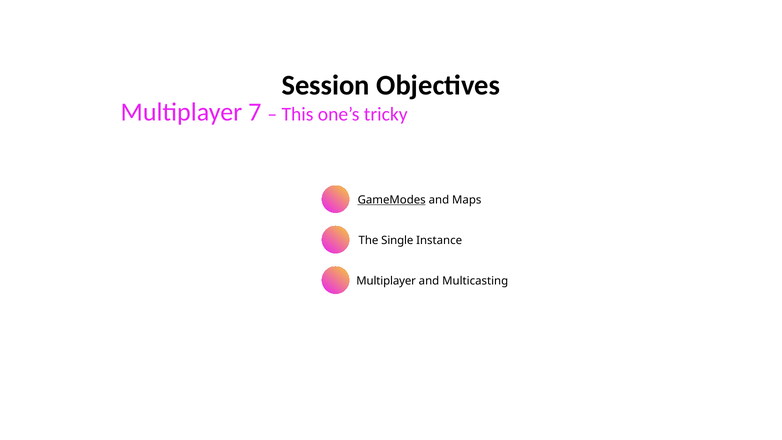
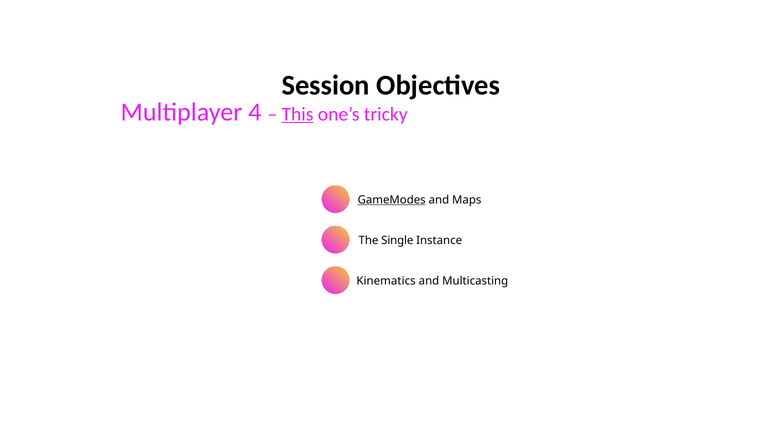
Multiplayer 7: 7 -> 4
This underline: none -> present
Multiplayer at (386, 281): Multiplayer -> Kinematics
